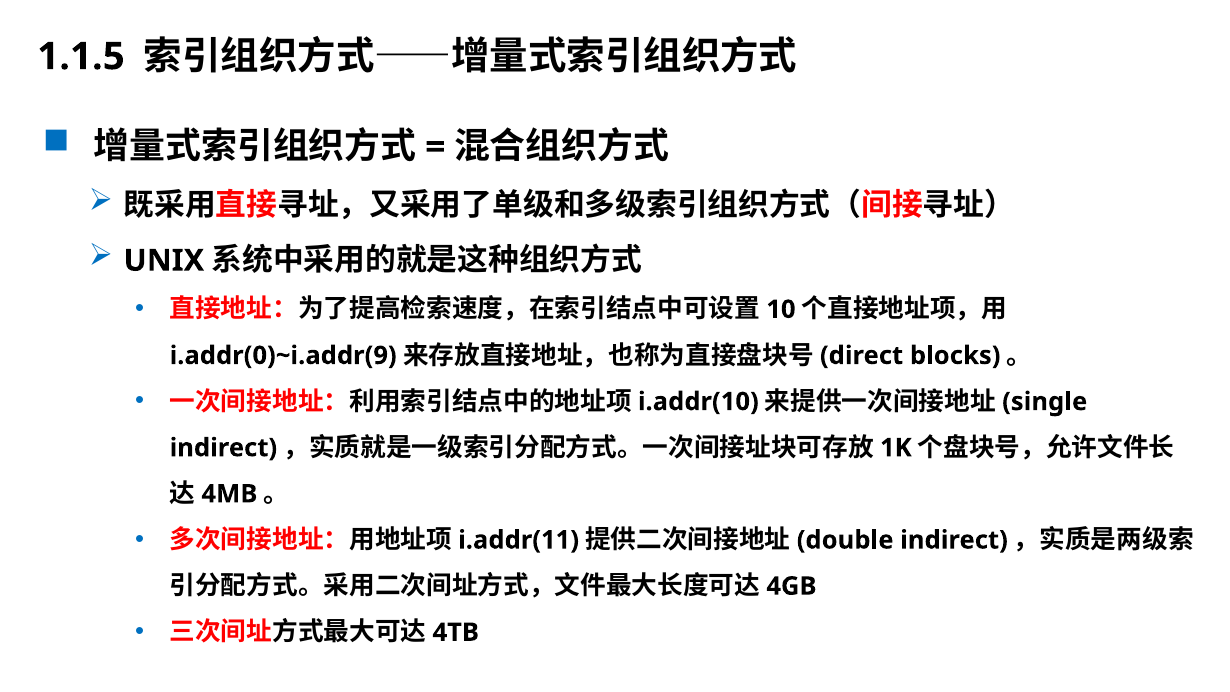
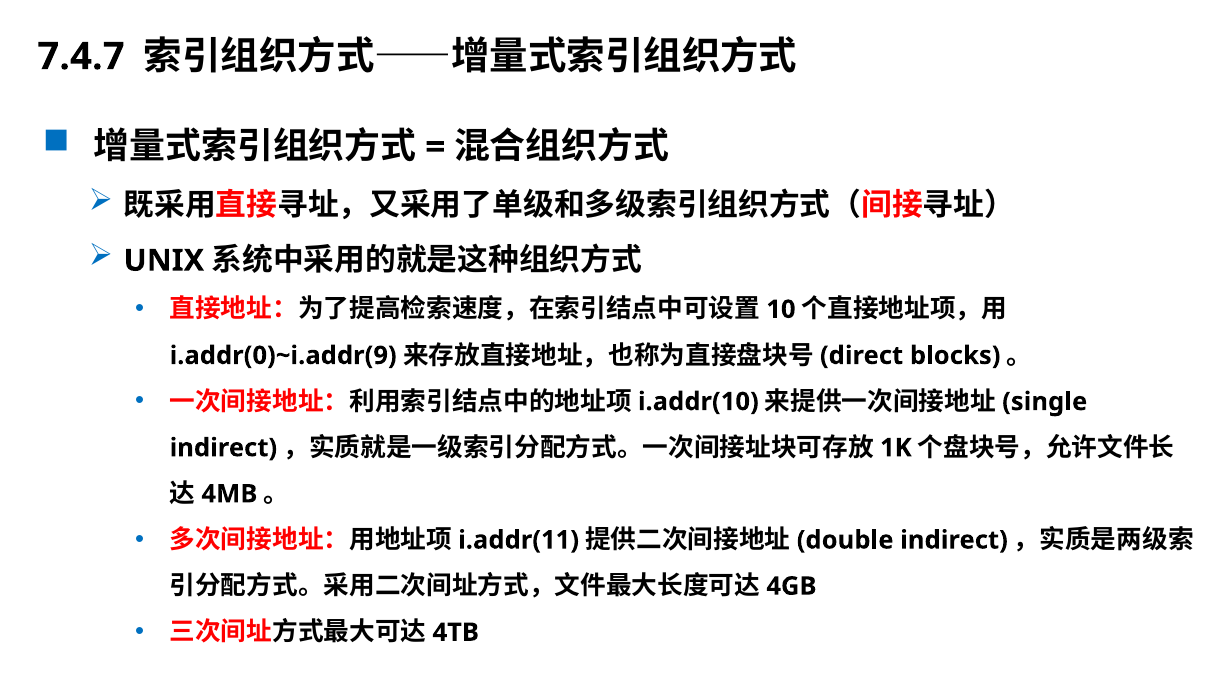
1.1.5: 1.1.5 -> 7.4.7
